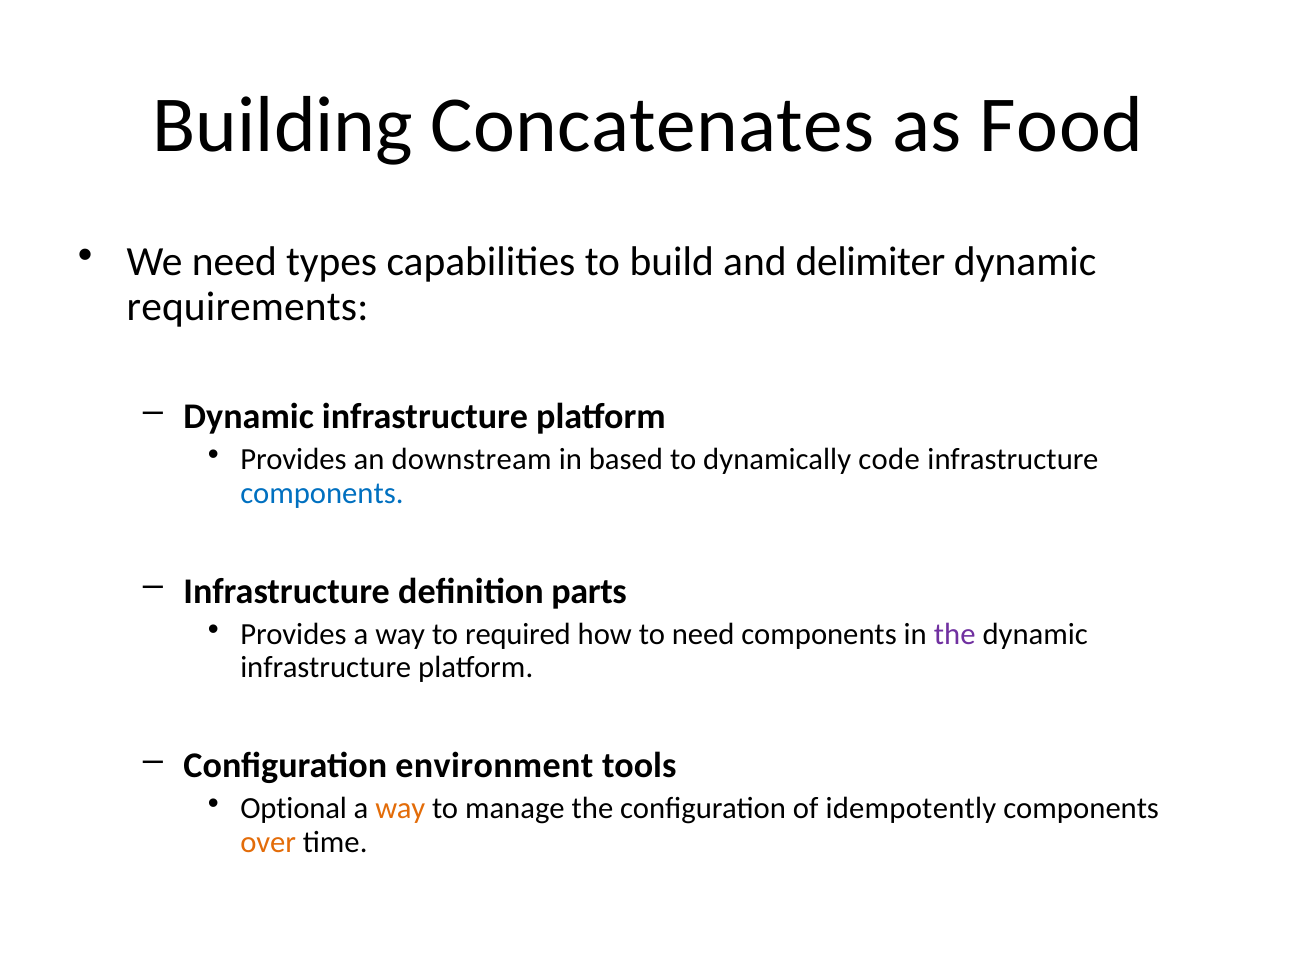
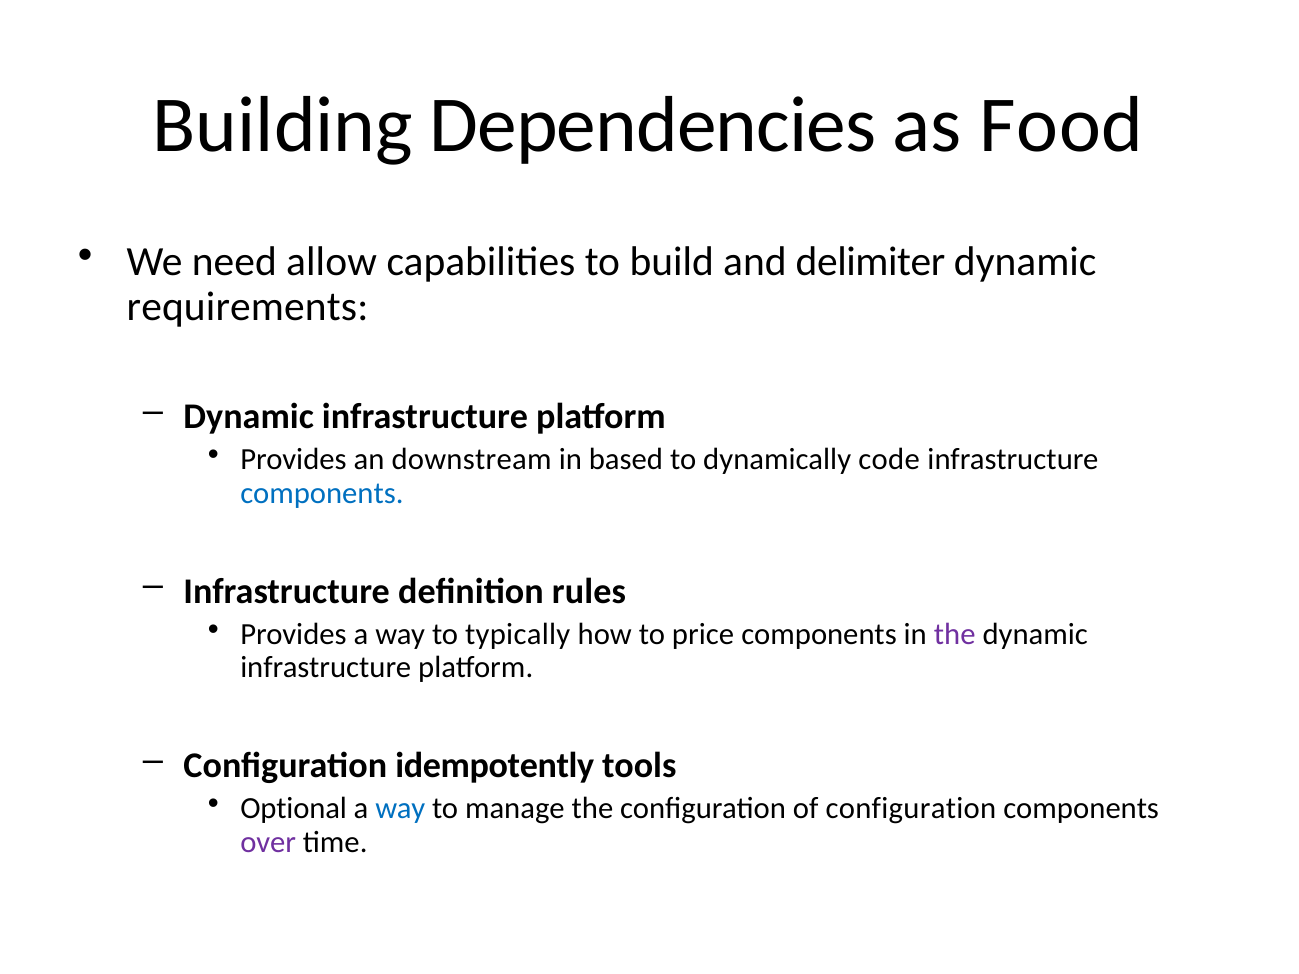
Concatenates: Concatenates -> Dependencies
types: types -> allow
parts: parts -> rules
required: required -> typically
to need: need -> price
environment: environment -> idempotently
way at (400, 809) colour: orange -> blue
of idempotently: idempotently -> configuration
over colour: orange -> purple
